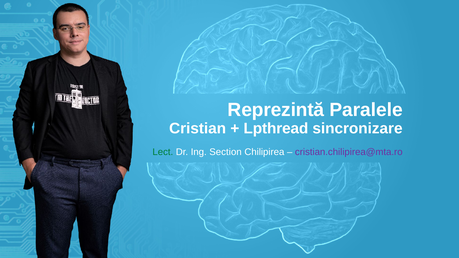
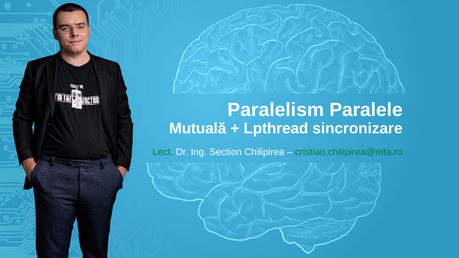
Reprezintă: Reprezintă -> Paralelism
Cristian: Cristian -> Mutuală
cristian.chilipirea@mta.ro colour: purple -> green
